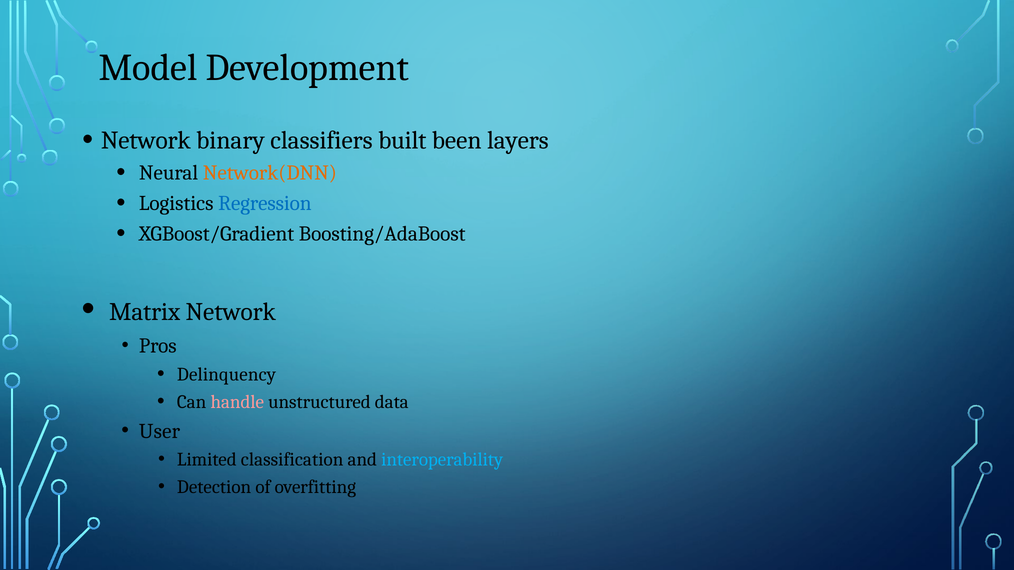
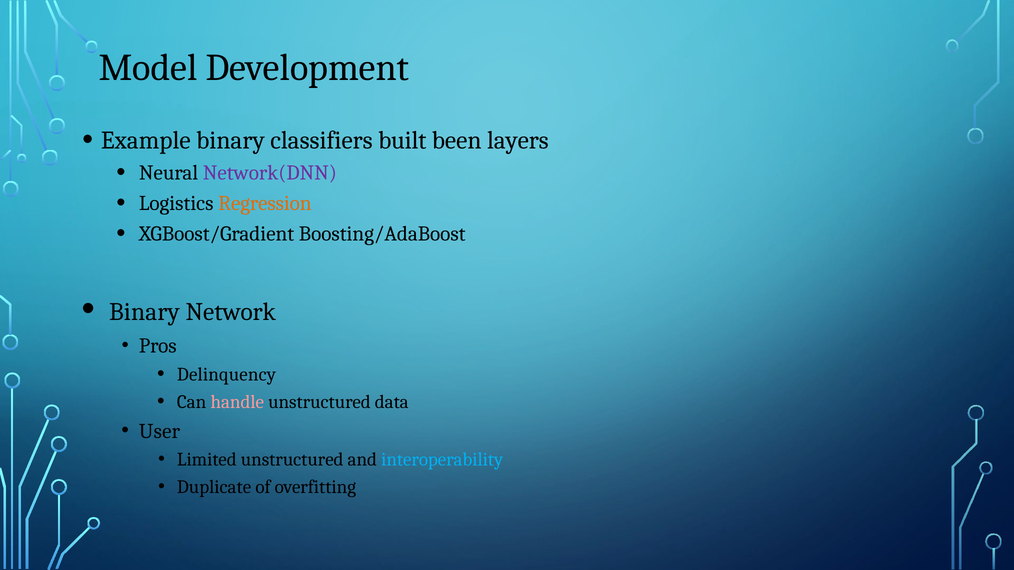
Network at (146, 140): Network -> Example
Network(DNN colour: orange -> purple
Regression colour: blue -> orange
Matrix at (145, 312): Matrix -> Binary
Limited classification: classification -> unstructured
Detection: Detection -> Duplicate
